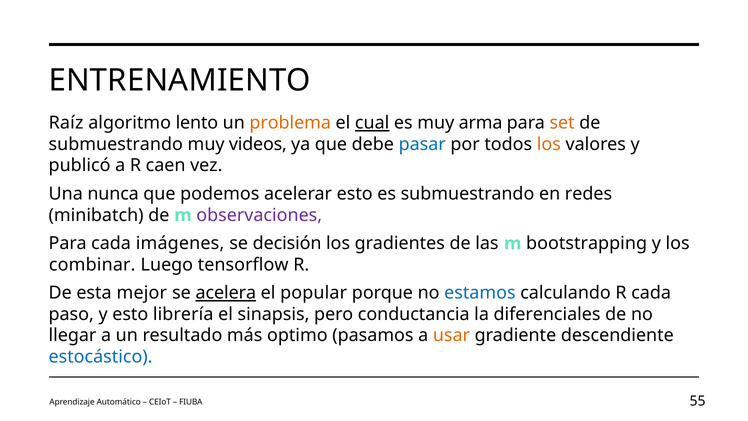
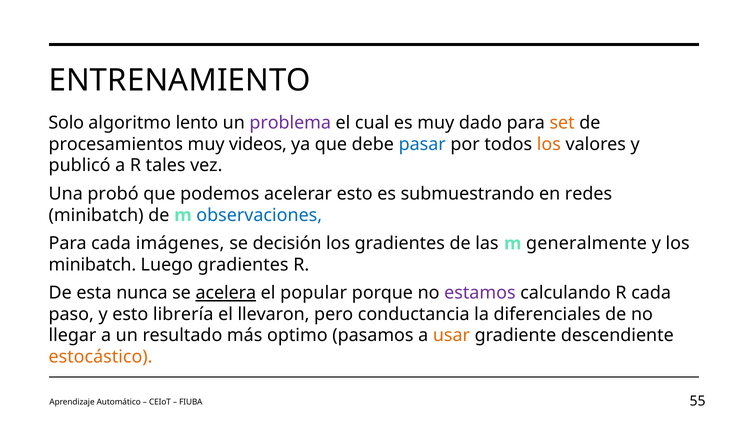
Raíz: Raíz -> Solo
problema colour: orange -> purple
cual underline: present -> none
arma: arma -> dado
submuestrando at (116, 144): submuestrando -> procesamientos
caen: caen -> tales
nunca: nunca -> probó
observaciones colour: purple -> blue
bootstrapping: bootstrapping -> generalmente
combinar at (92, 265): combinar -> minibatch
Luego tensorflow: tensorflow -> gradientes
mejor: mejor -> nunca
estamos colour: blue -> purple
sinapsis: sinapsis -> llevaron
estocástico colour: blue -> orange
